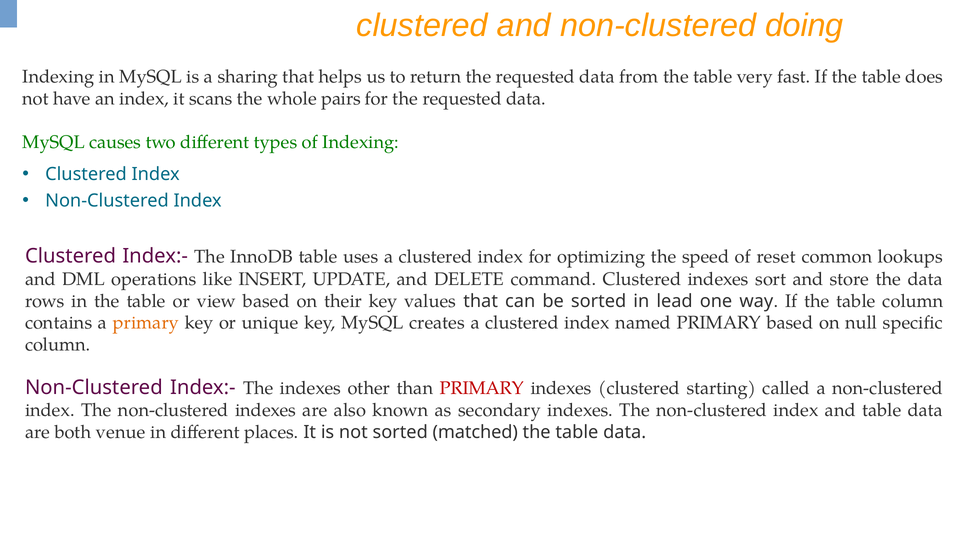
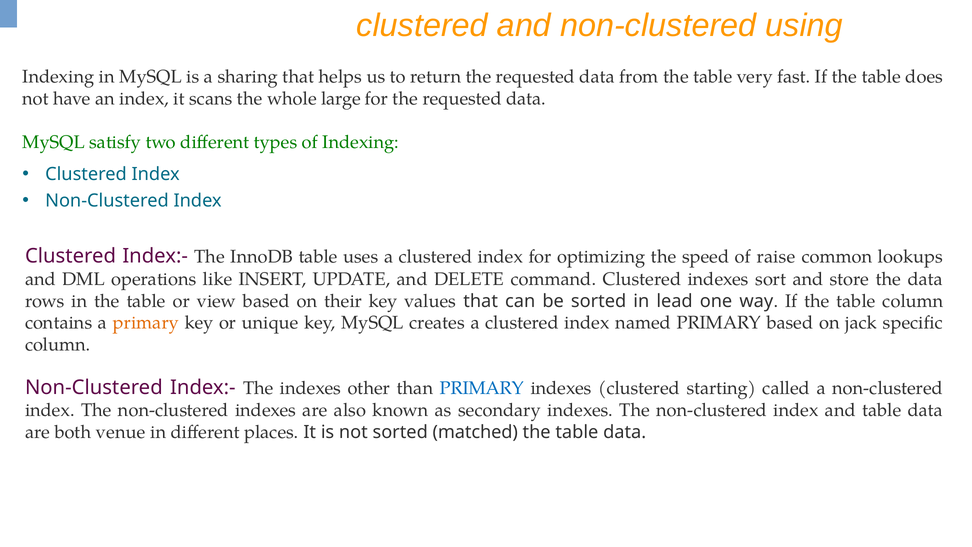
doing: doing -> using
pairs: pairs -> large
causes: causes -> satisfy
reset: reset -> raise
null: null -> jack
PRIMARY at (482, 388) colour: red -> blue
